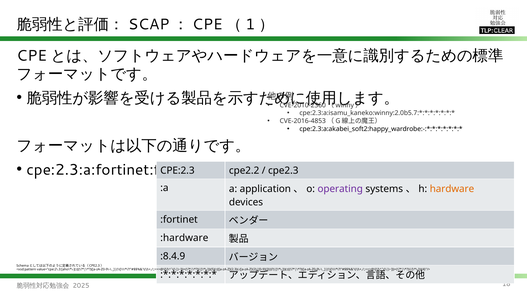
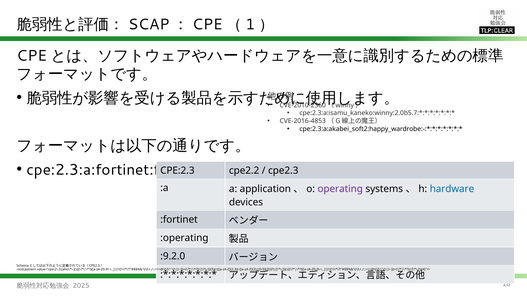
hardware colour: orange -> blue
:hardware: :hardware -> :operating
:8.4.9: :8.4.9 -> :9.2.0
